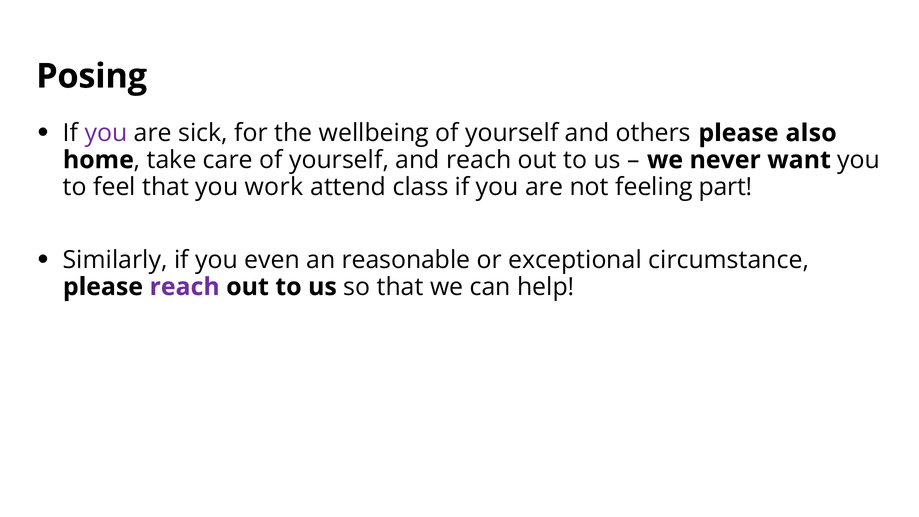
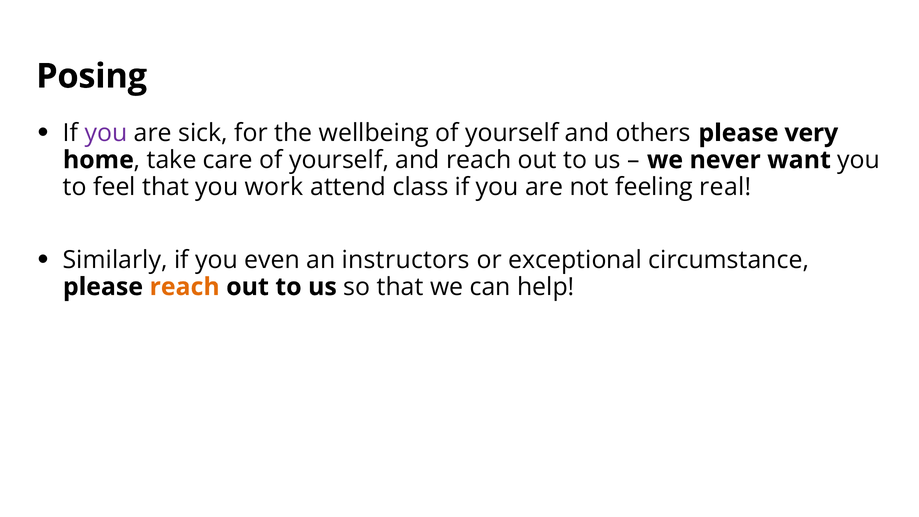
also: also -> very
part: part -> real
reasonable: reasonable -> instructors
reach at (185, 287) colour: purple -> orange
